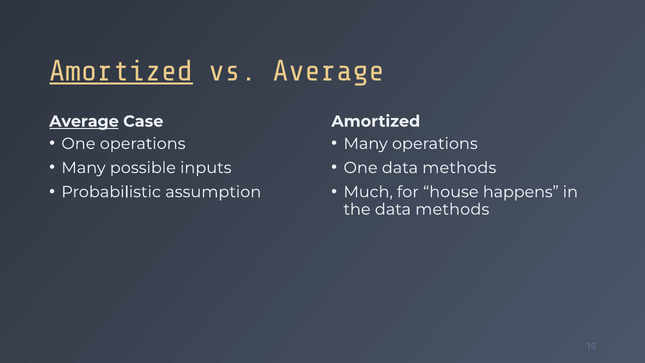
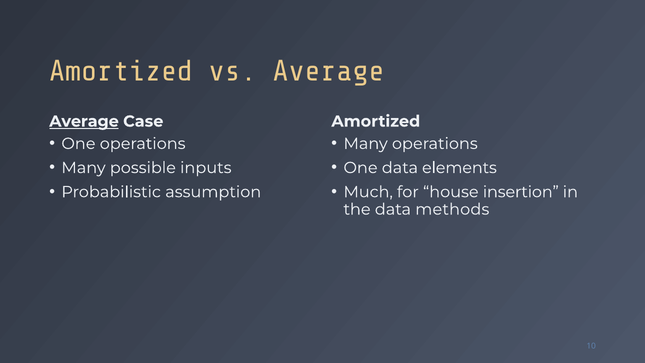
Amortized at (121, 71) underline: present -> none
One data methods: methods -> elements
happens: happens -> insertion
